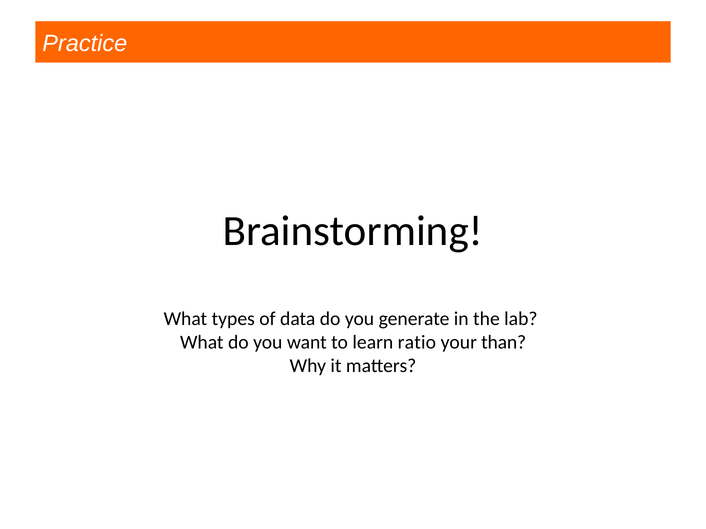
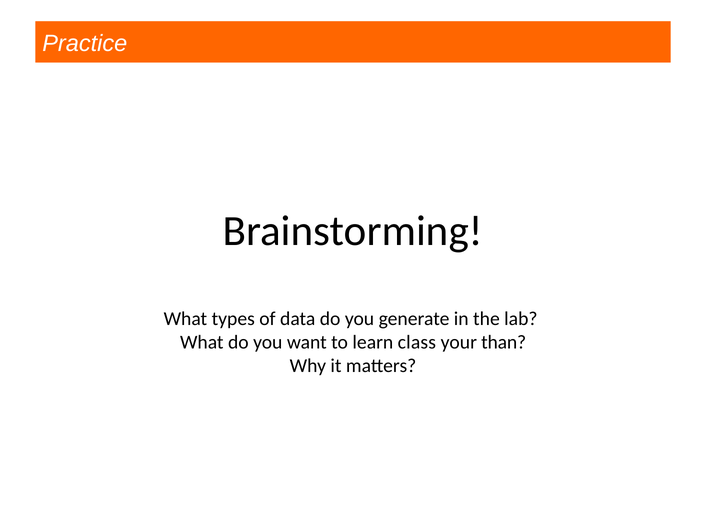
ratio: ratio -> class
